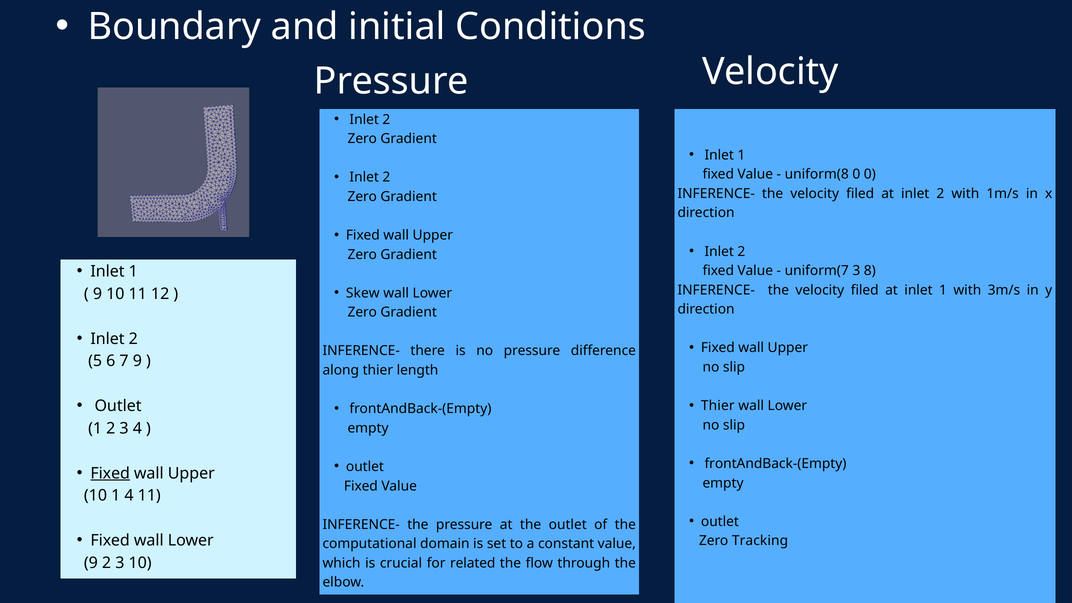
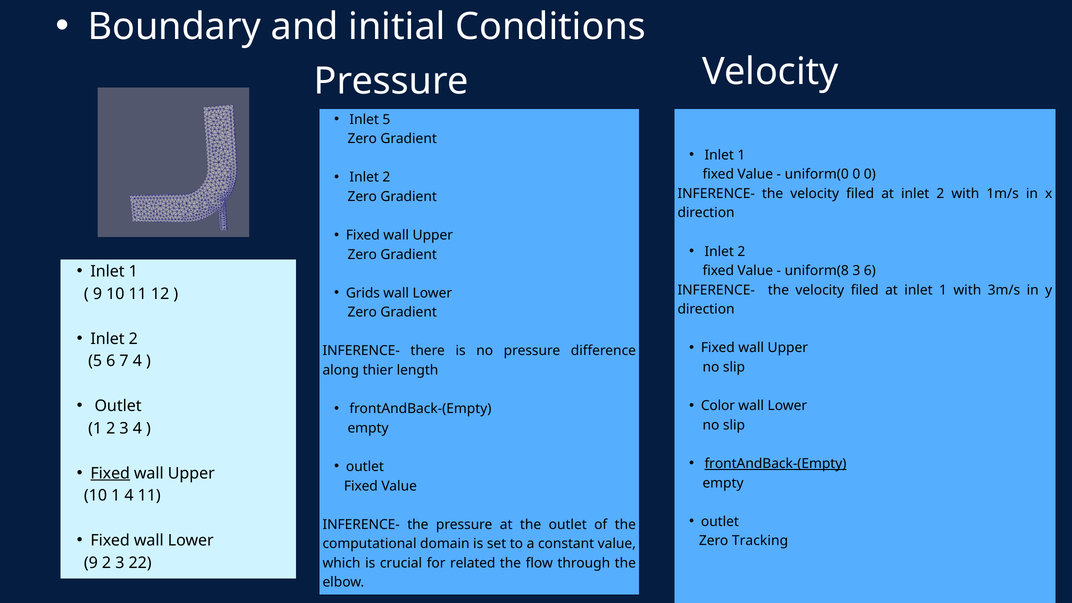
2 at (386, 119): 2 -> 5
uniform(8: uniform(8 -> uniform(0
uniform(7: uniform(7 -> uniform(8
3 8: 8 -> 6
Skew: Skew -> Grids
7 9: 9 -> 4
Thier at (718, 406): Thier -> Color
frontAndBack-(Empty at (775, 464) underline: none -> present
3 10: 10 -> 22
